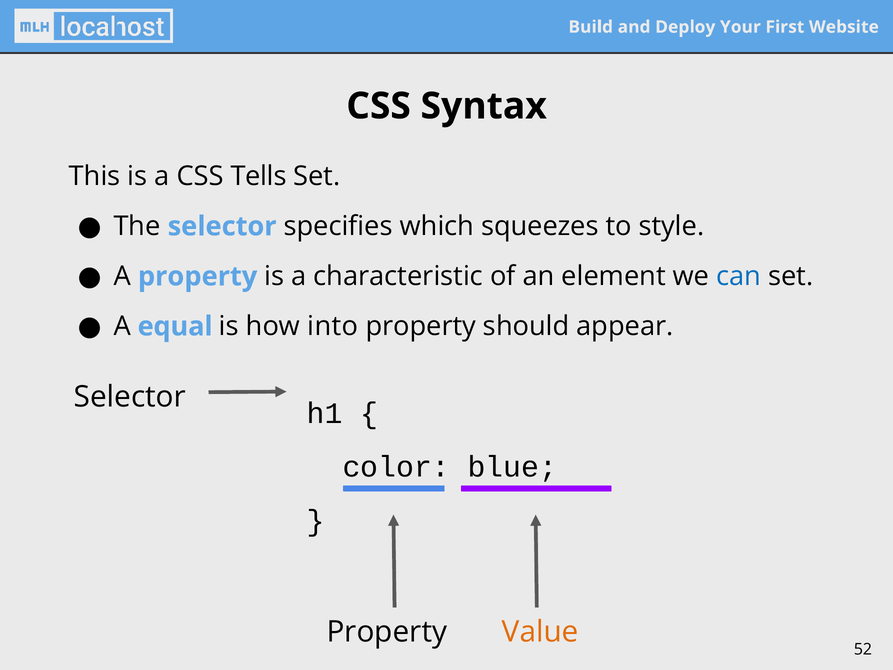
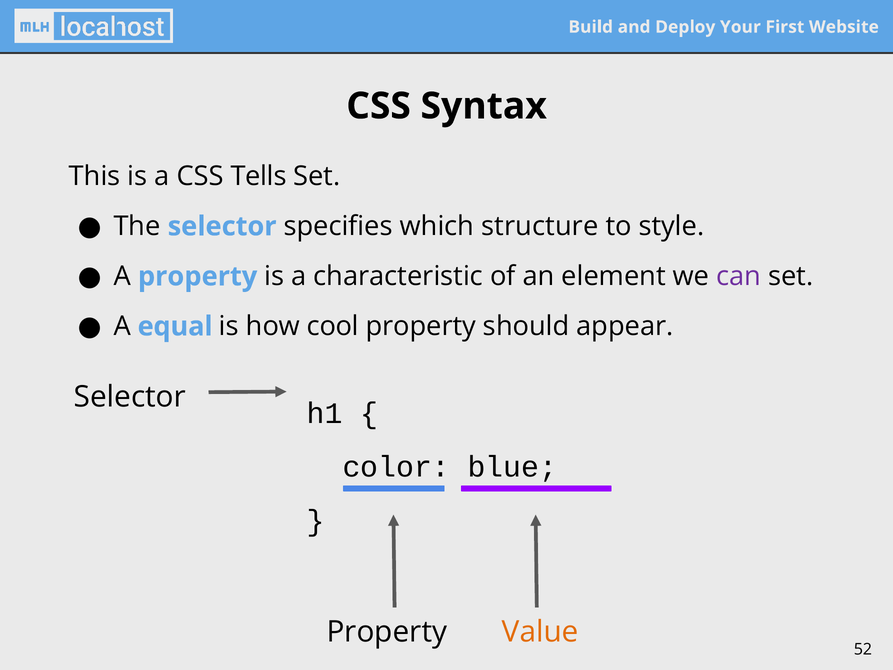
squeezes: squeezes -> structure
can colour: blue -> purple
into: into -> cool
